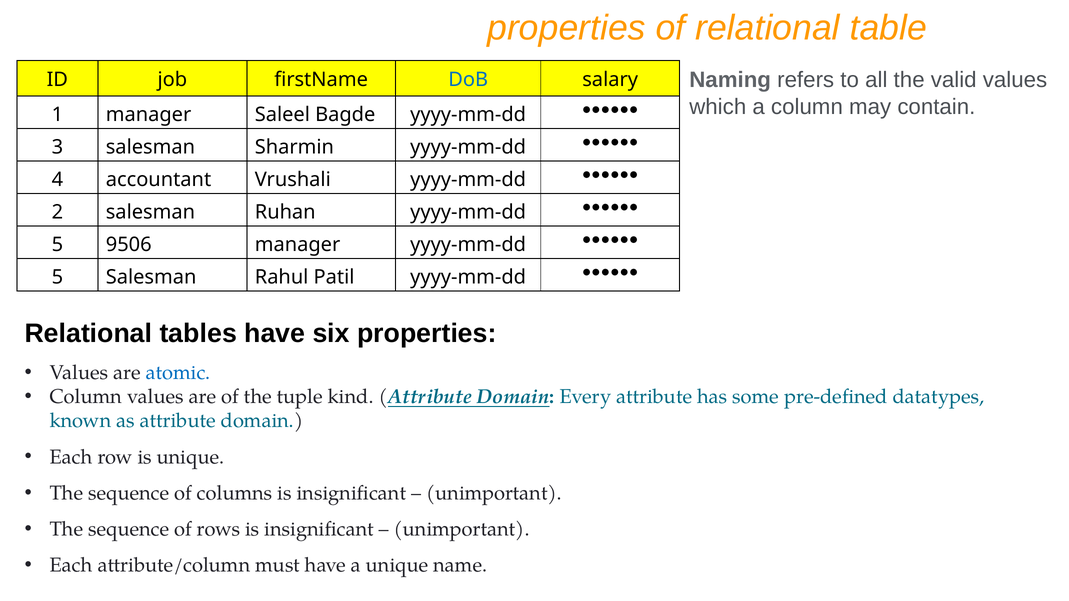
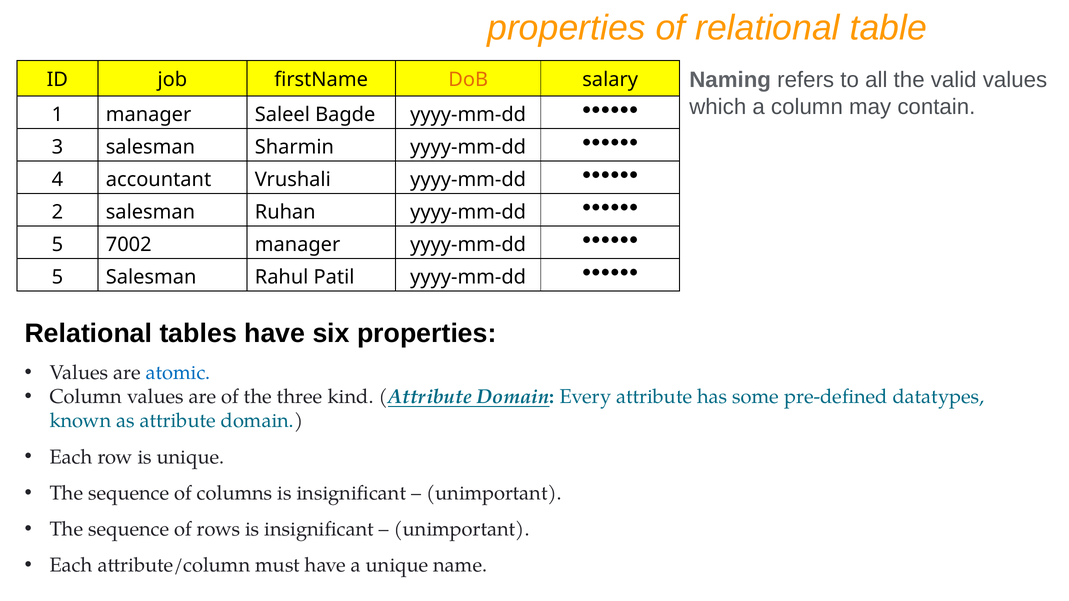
DoB colour: blue -> orange
9506: 9506 -> 7002
tuple: tuple -> three
